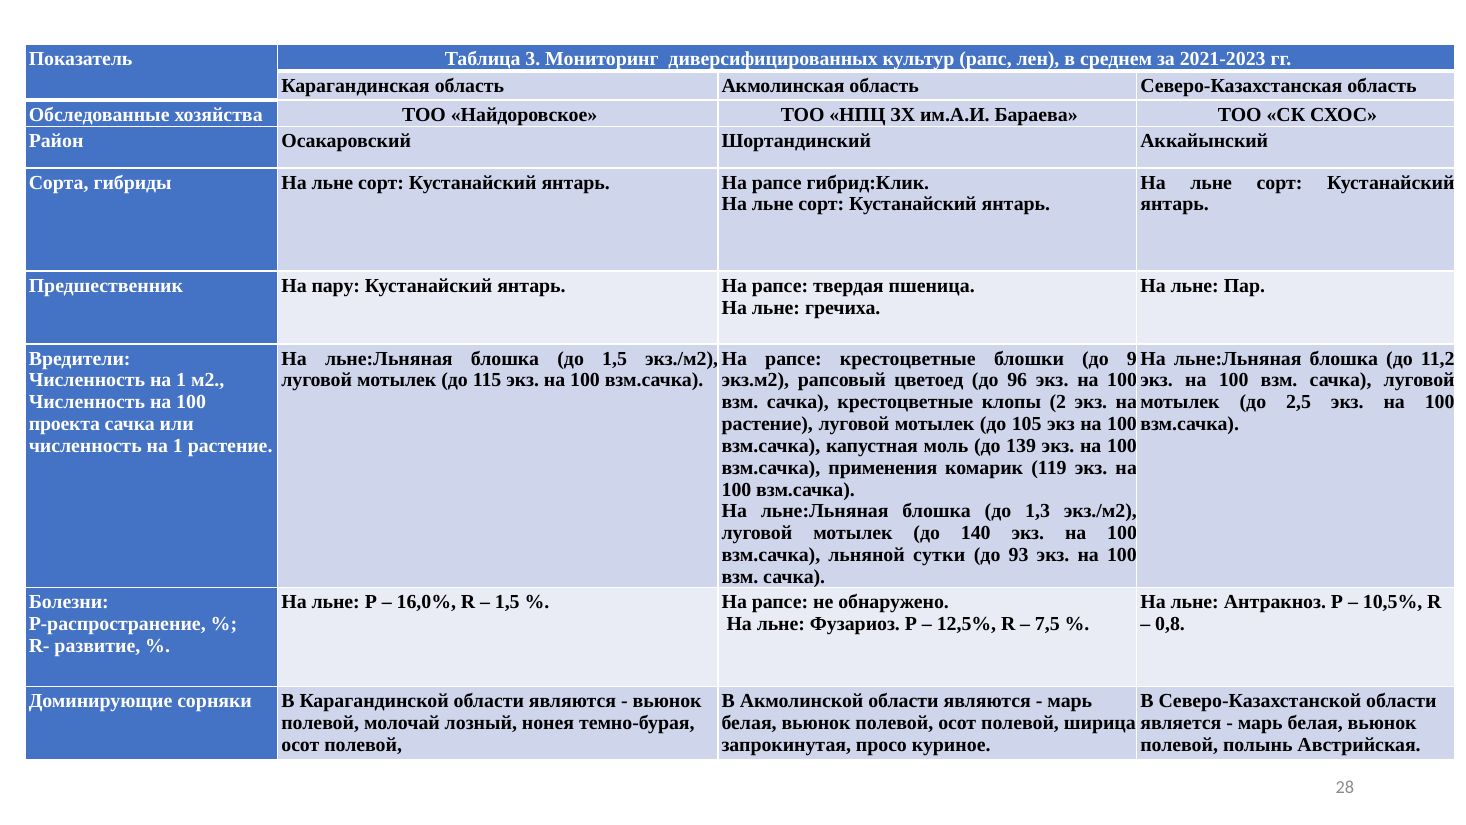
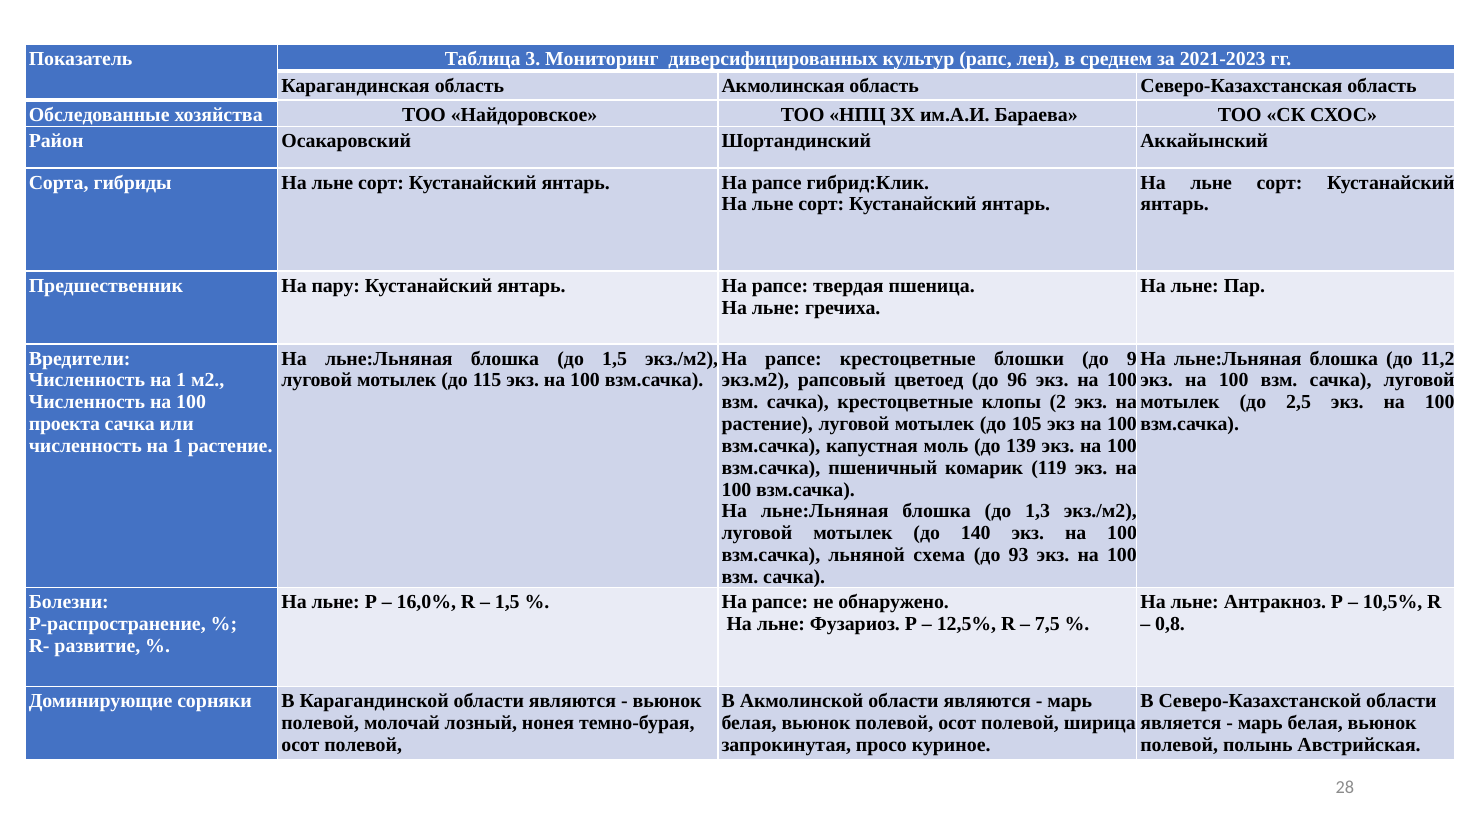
применения: применения -> пшеничный
сутки: сутки -> схема
